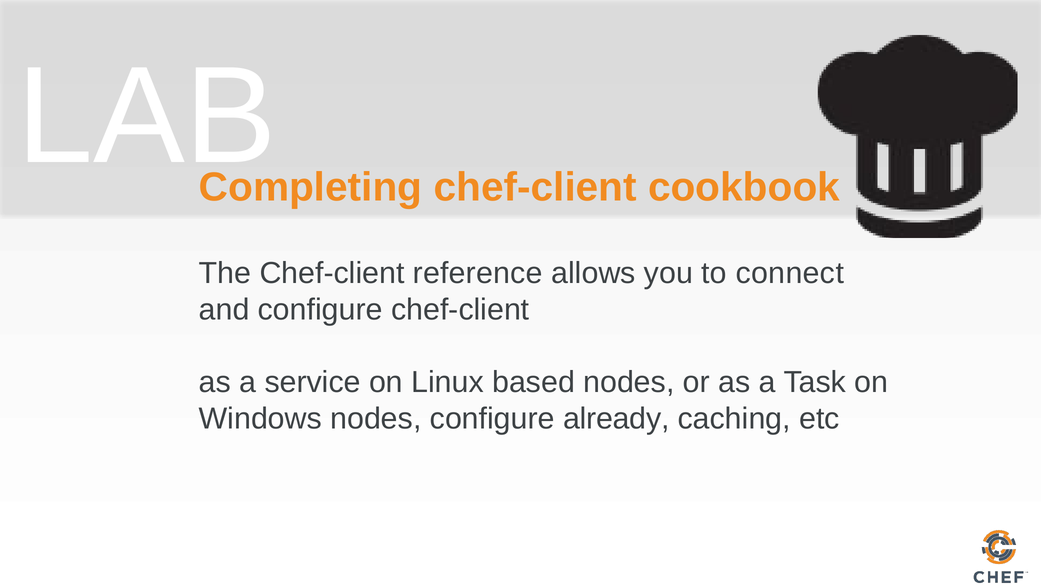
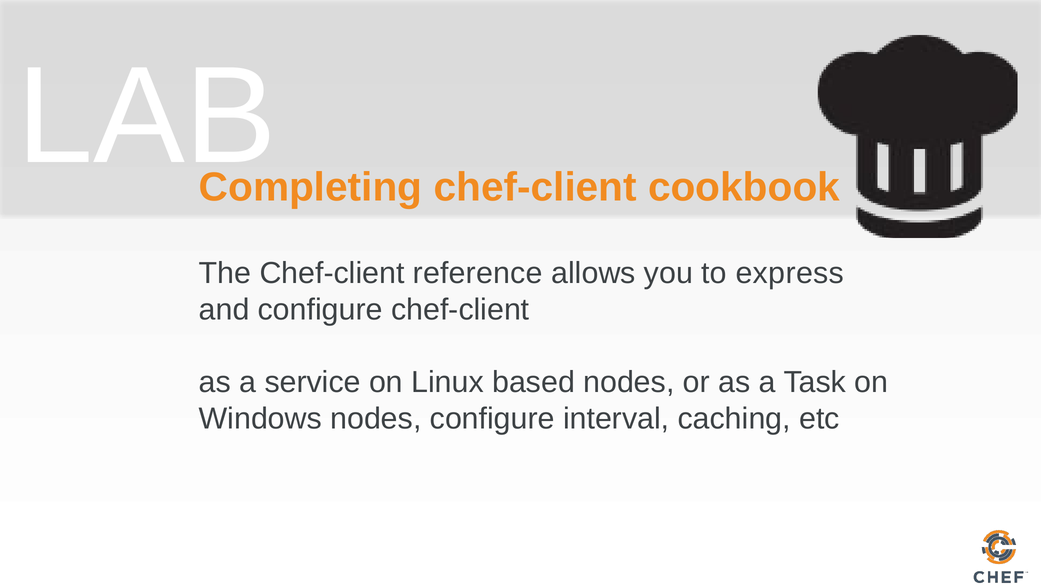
connect: connect -> express
already: already -> interval
